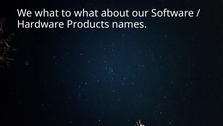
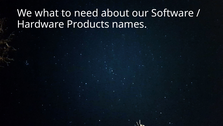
to what: what -> need
